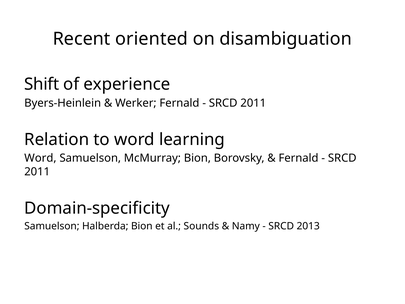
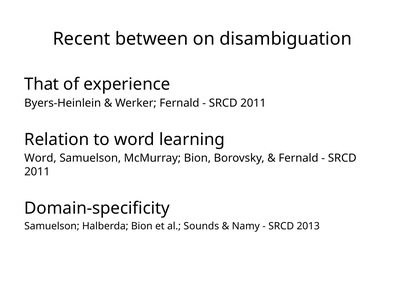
oriented: oriented -> between
Shift: Shift -> That
